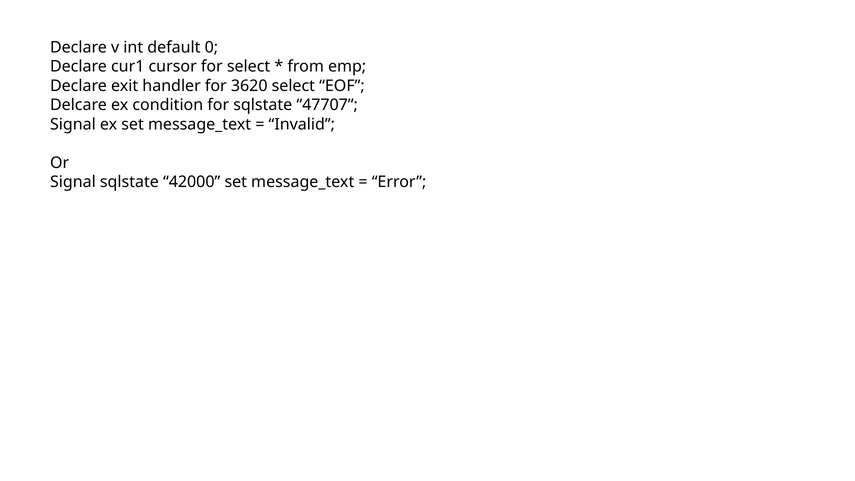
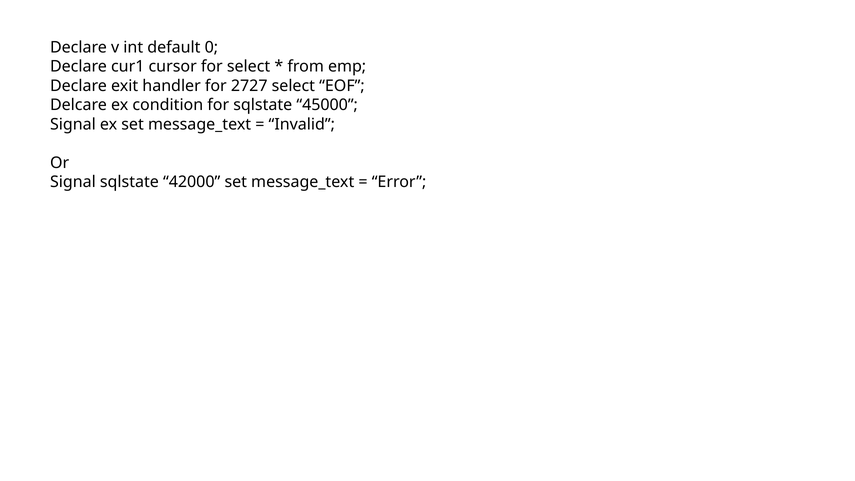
3620: 3620 -> 2727
47707: 47707 -> 45000
